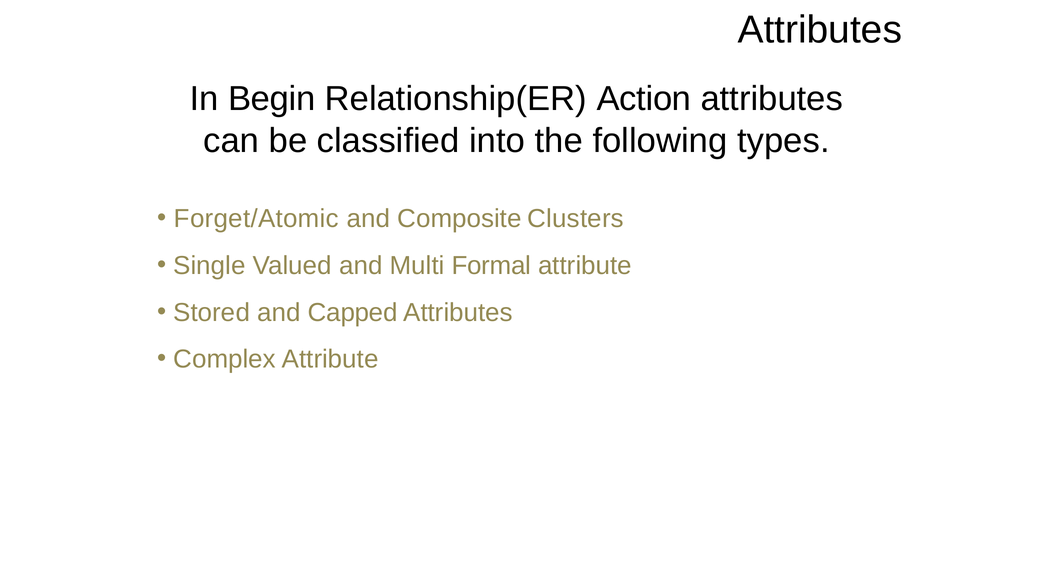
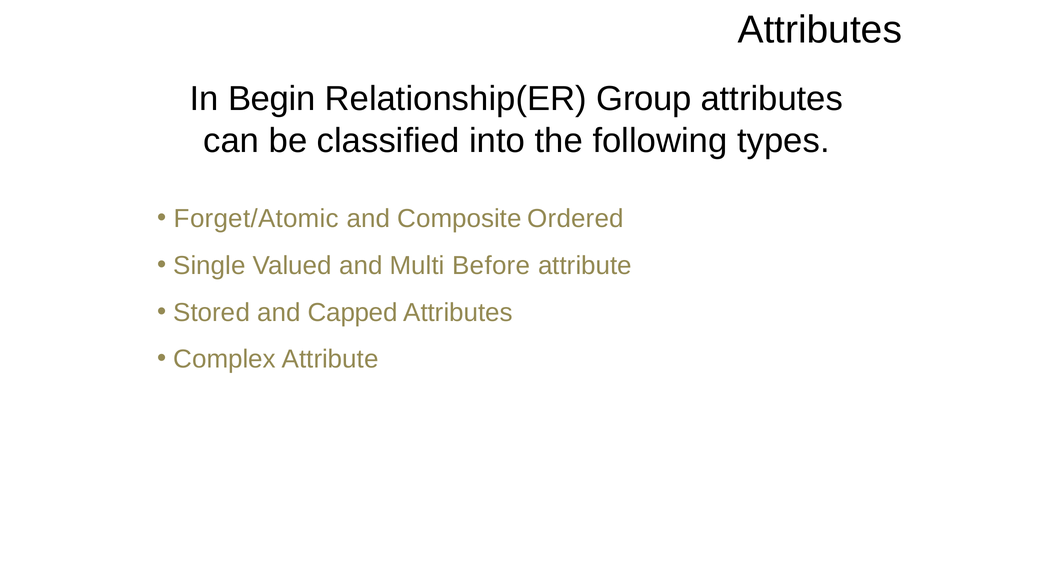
Action: Action -> Group
Clusters: Clusters -> Ordered
Formal: Formal -> Before
